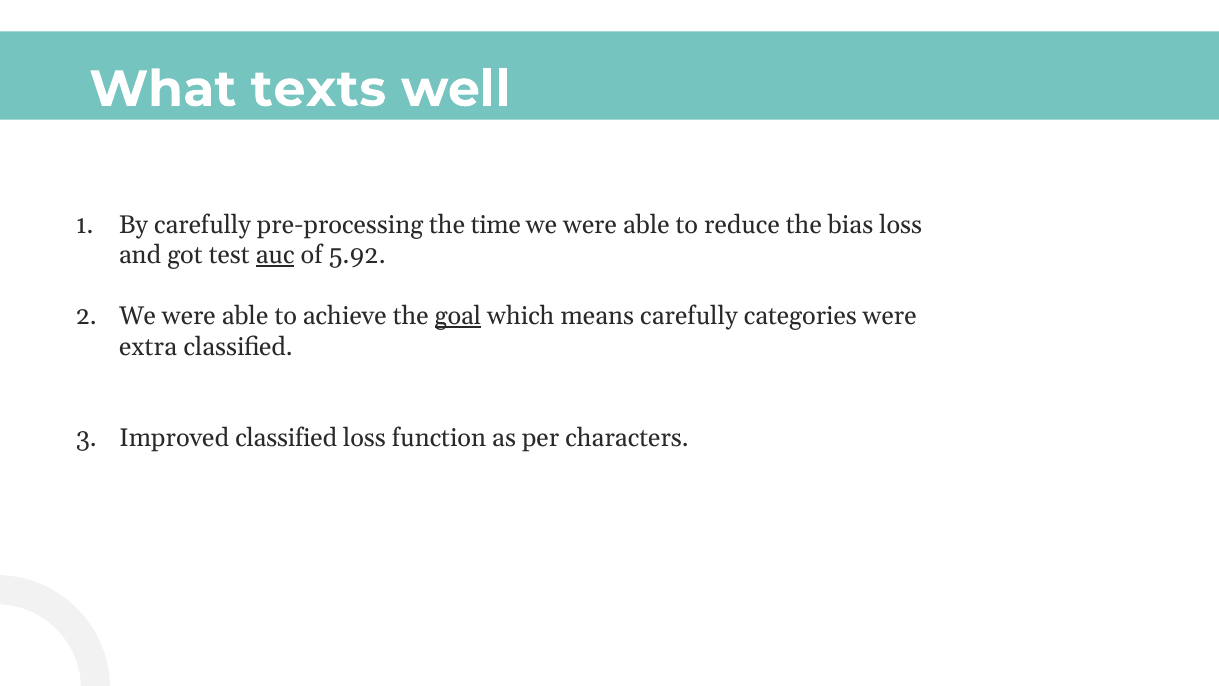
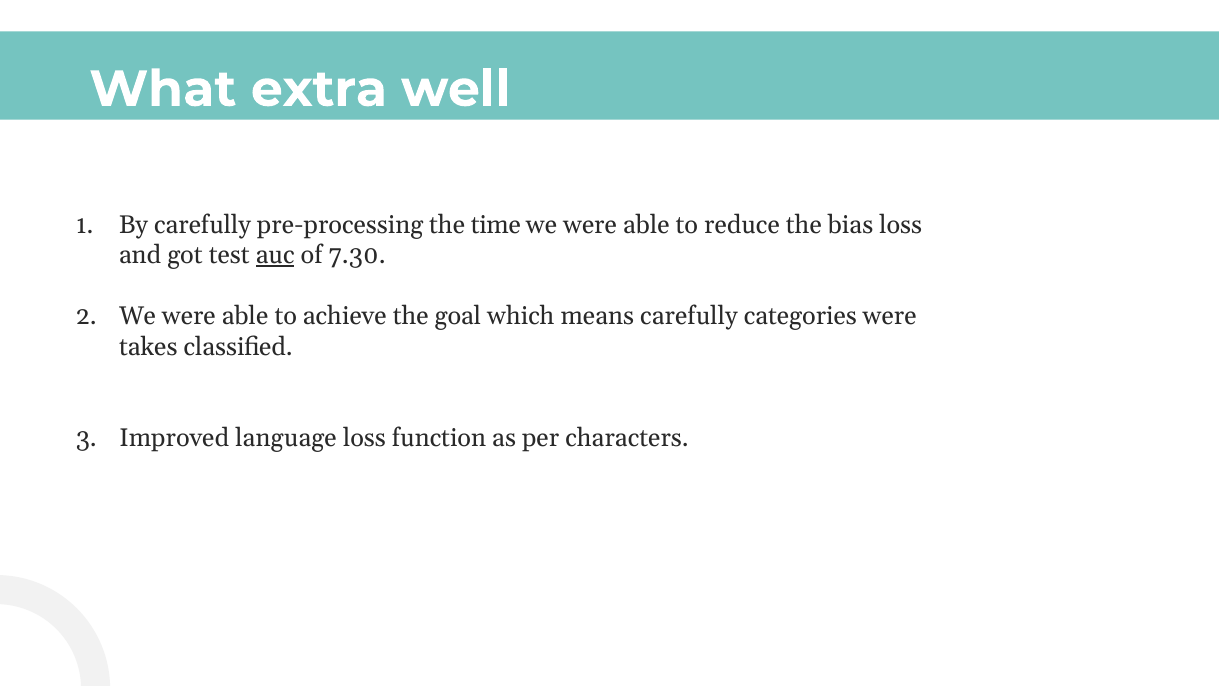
texts: texts -> extra
5.92: 5.92 -> 7.30
goal underline: present -> none
extra: extra -> takes
Improved classified: classified -> language
